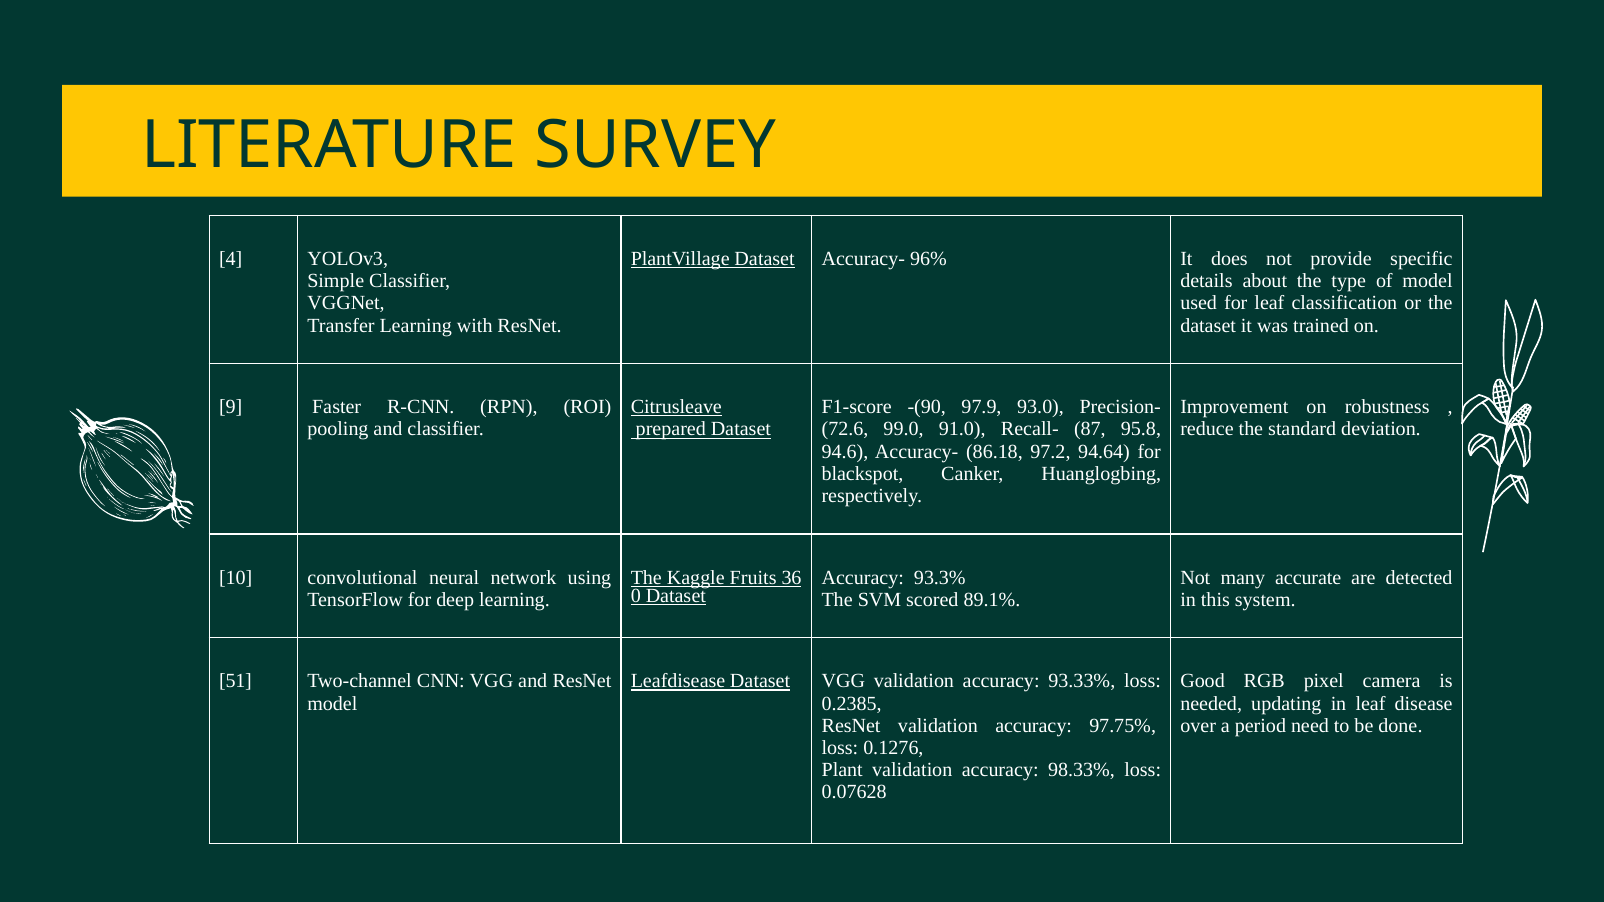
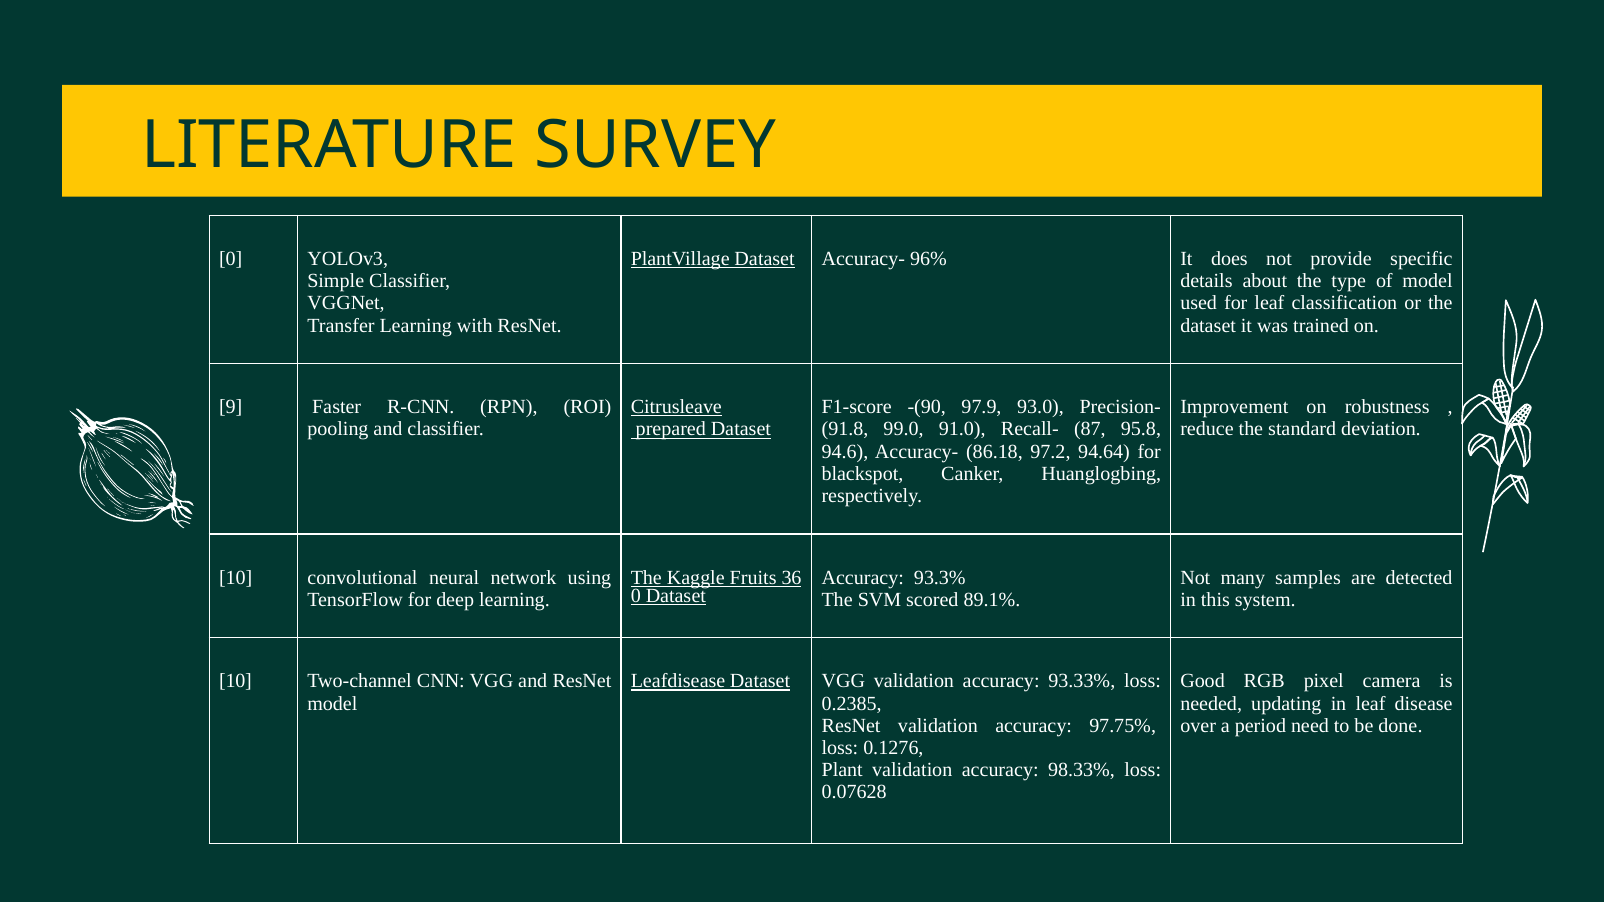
4 at (231, 259): 4 -> 0
72.6: 72.6 -> 91.8
accurate: accurate -> samples
51 at (236, 681): 51 -> 10
